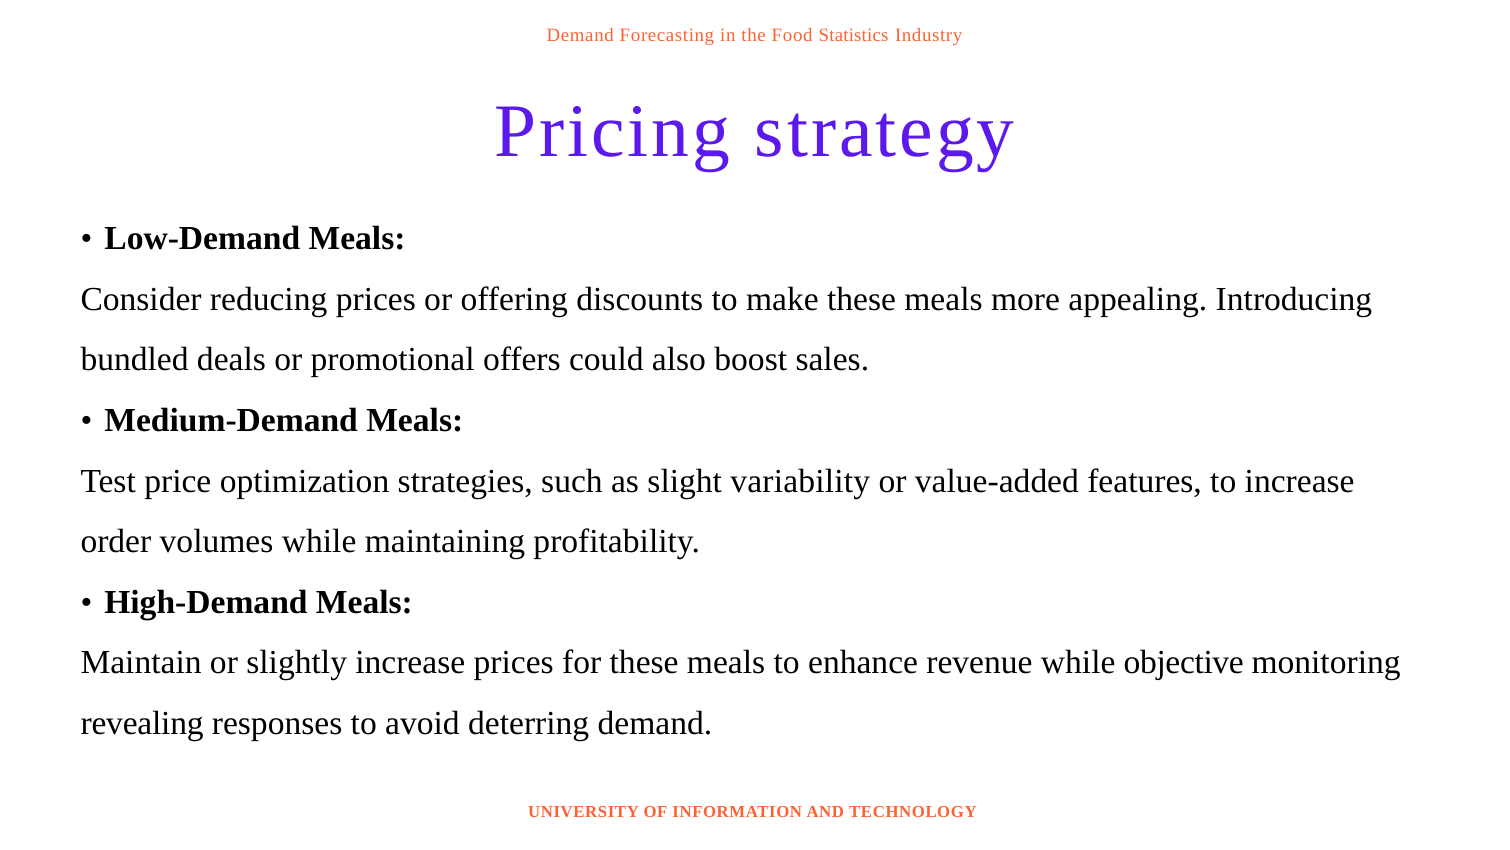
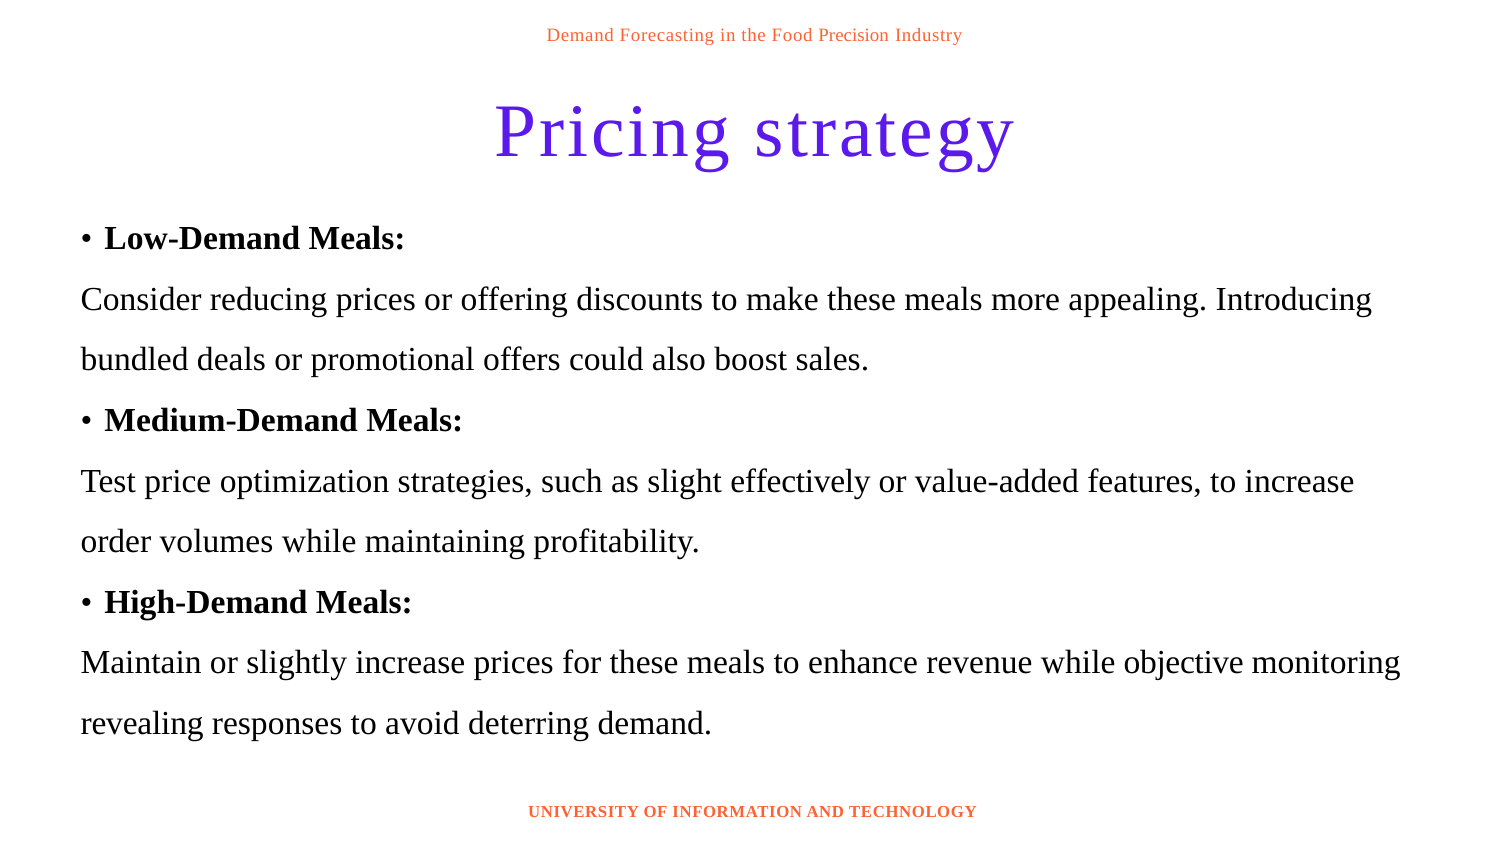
Statistics: Statistics -> Precision
variability: variability -> effectively
